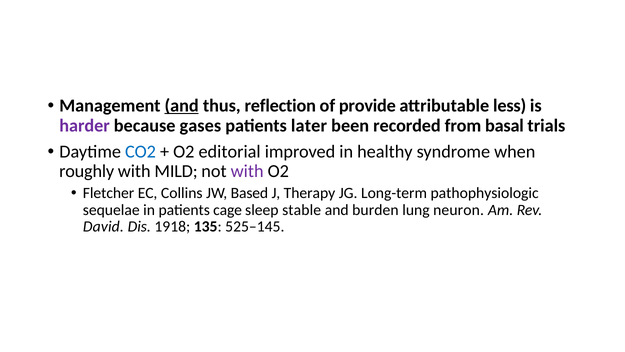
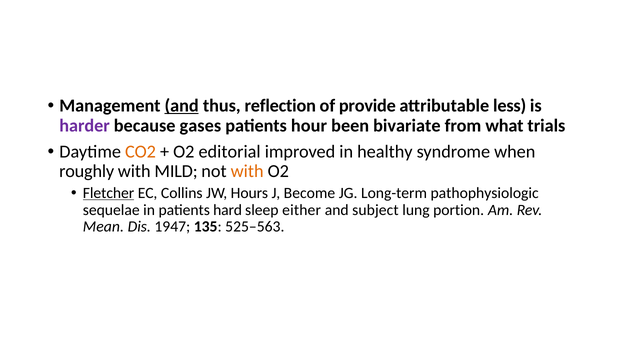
later: later -> hour
recorded: recorded -> bivariate
basal: basal -> what
CO2 colour: blue -> orange
with at (247, 171) colour: purple -> orange
Fletcher underline: none -> present
Based: Based -> Hours
Therapy: Therapy -> Become
cage: cage -> hard
stable: stable -> either
burden: burden -> subject
neuron: neuron -> portion
David: David -> Mean
1918: 1918 -> 1947
525–145: 525–145 -> 525–563
